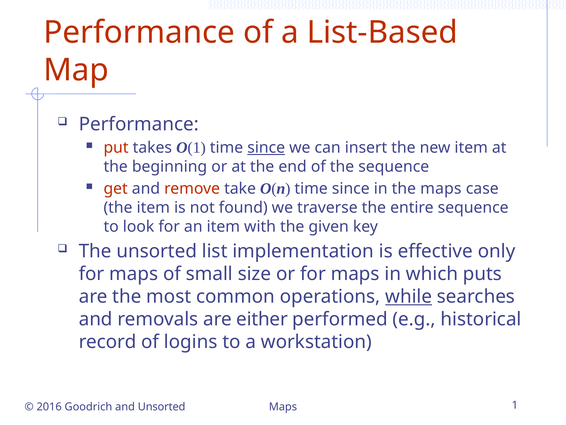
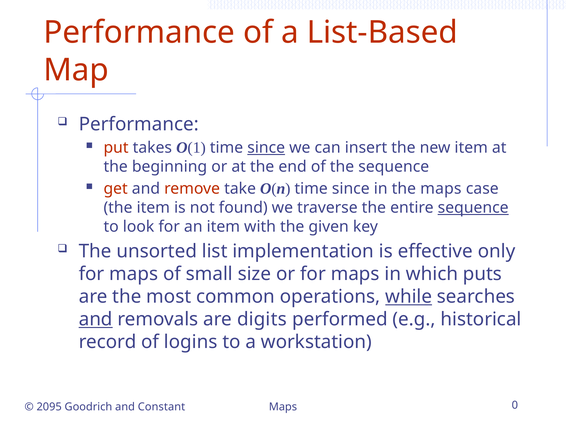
sequence at (473, 207) underline: none -> present
and at (96, 319) underline: none -> present
either: either -> digits
2016: 2016 -> 2095
and Unsorted: Unsorted -> Constant
1: 1 -> 0
